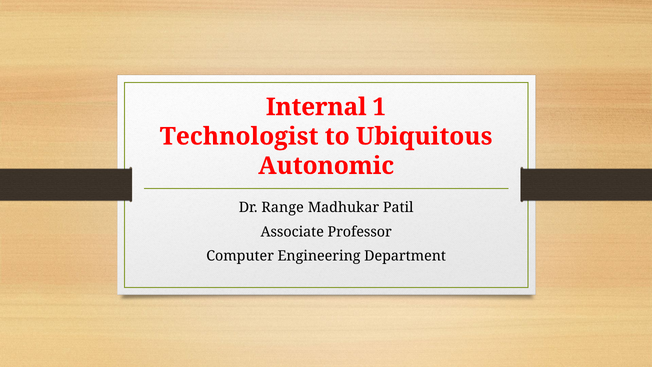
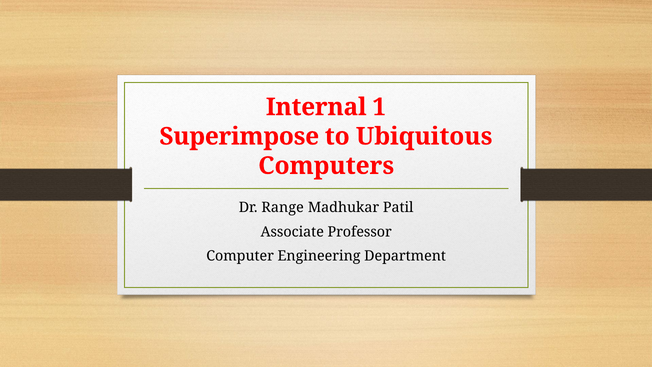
Technologist: Technologist -> Superimpose
Autonomic: Autonomic -> Computers
